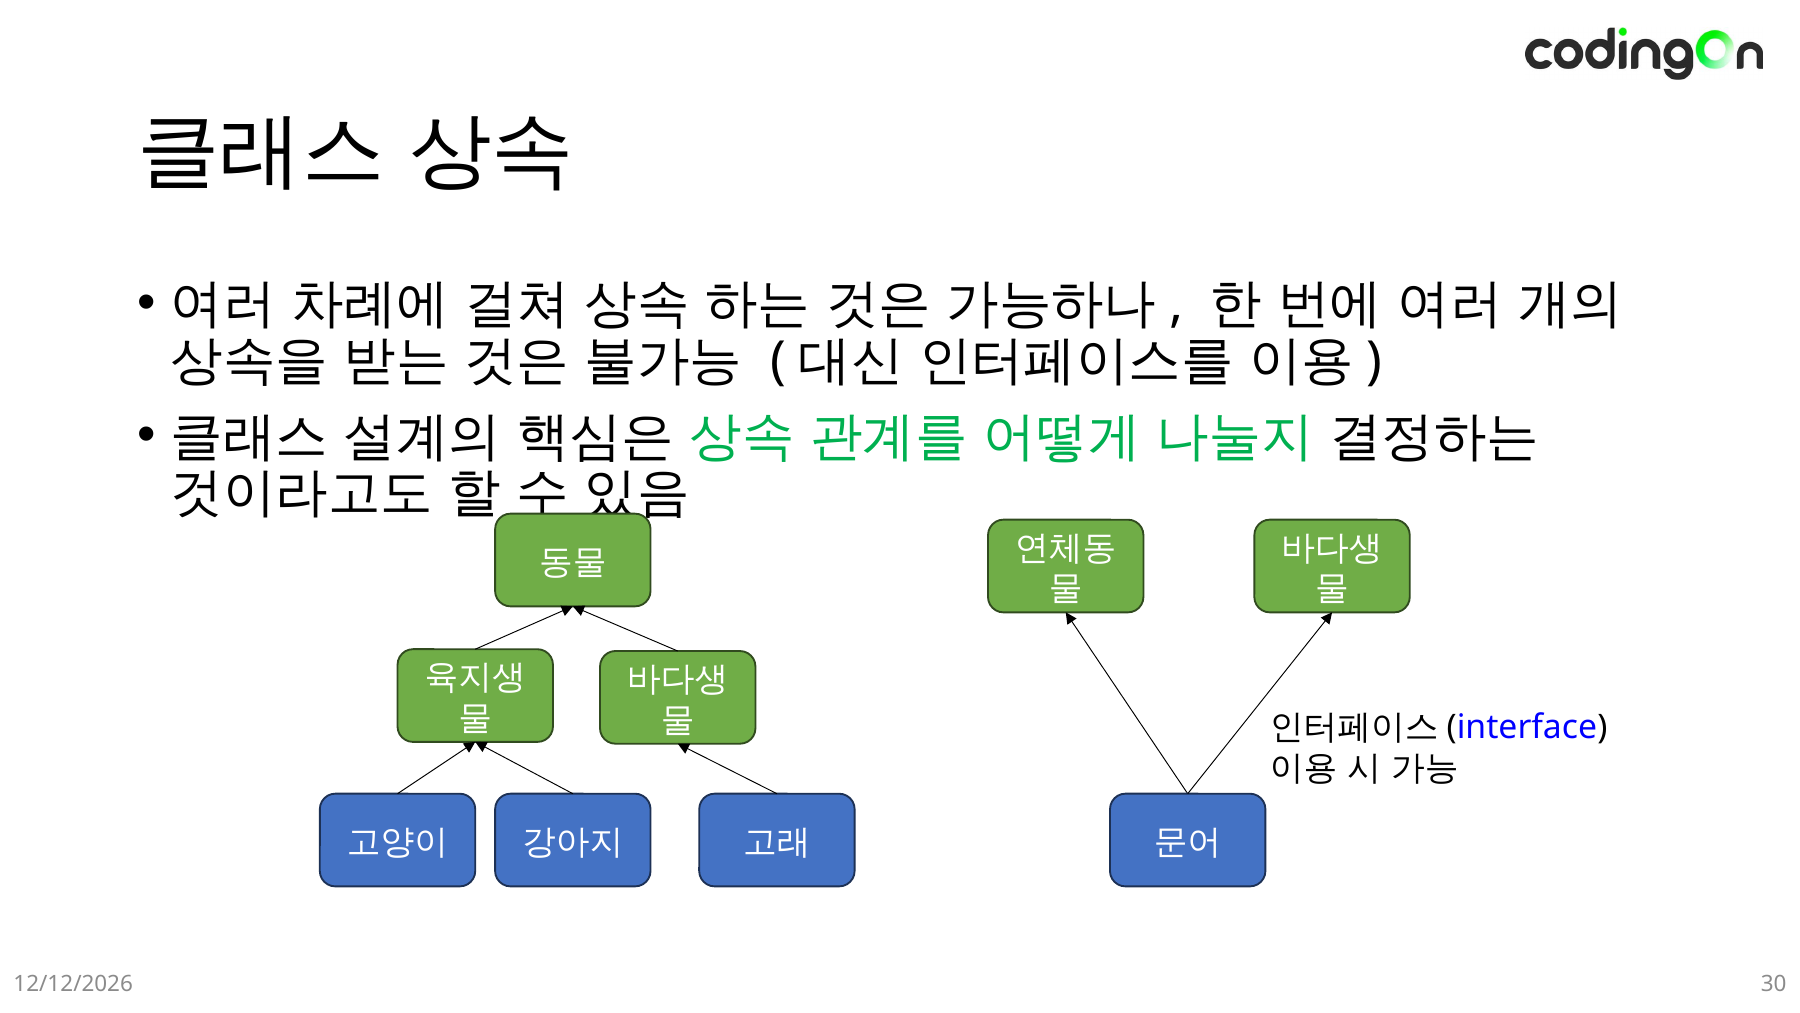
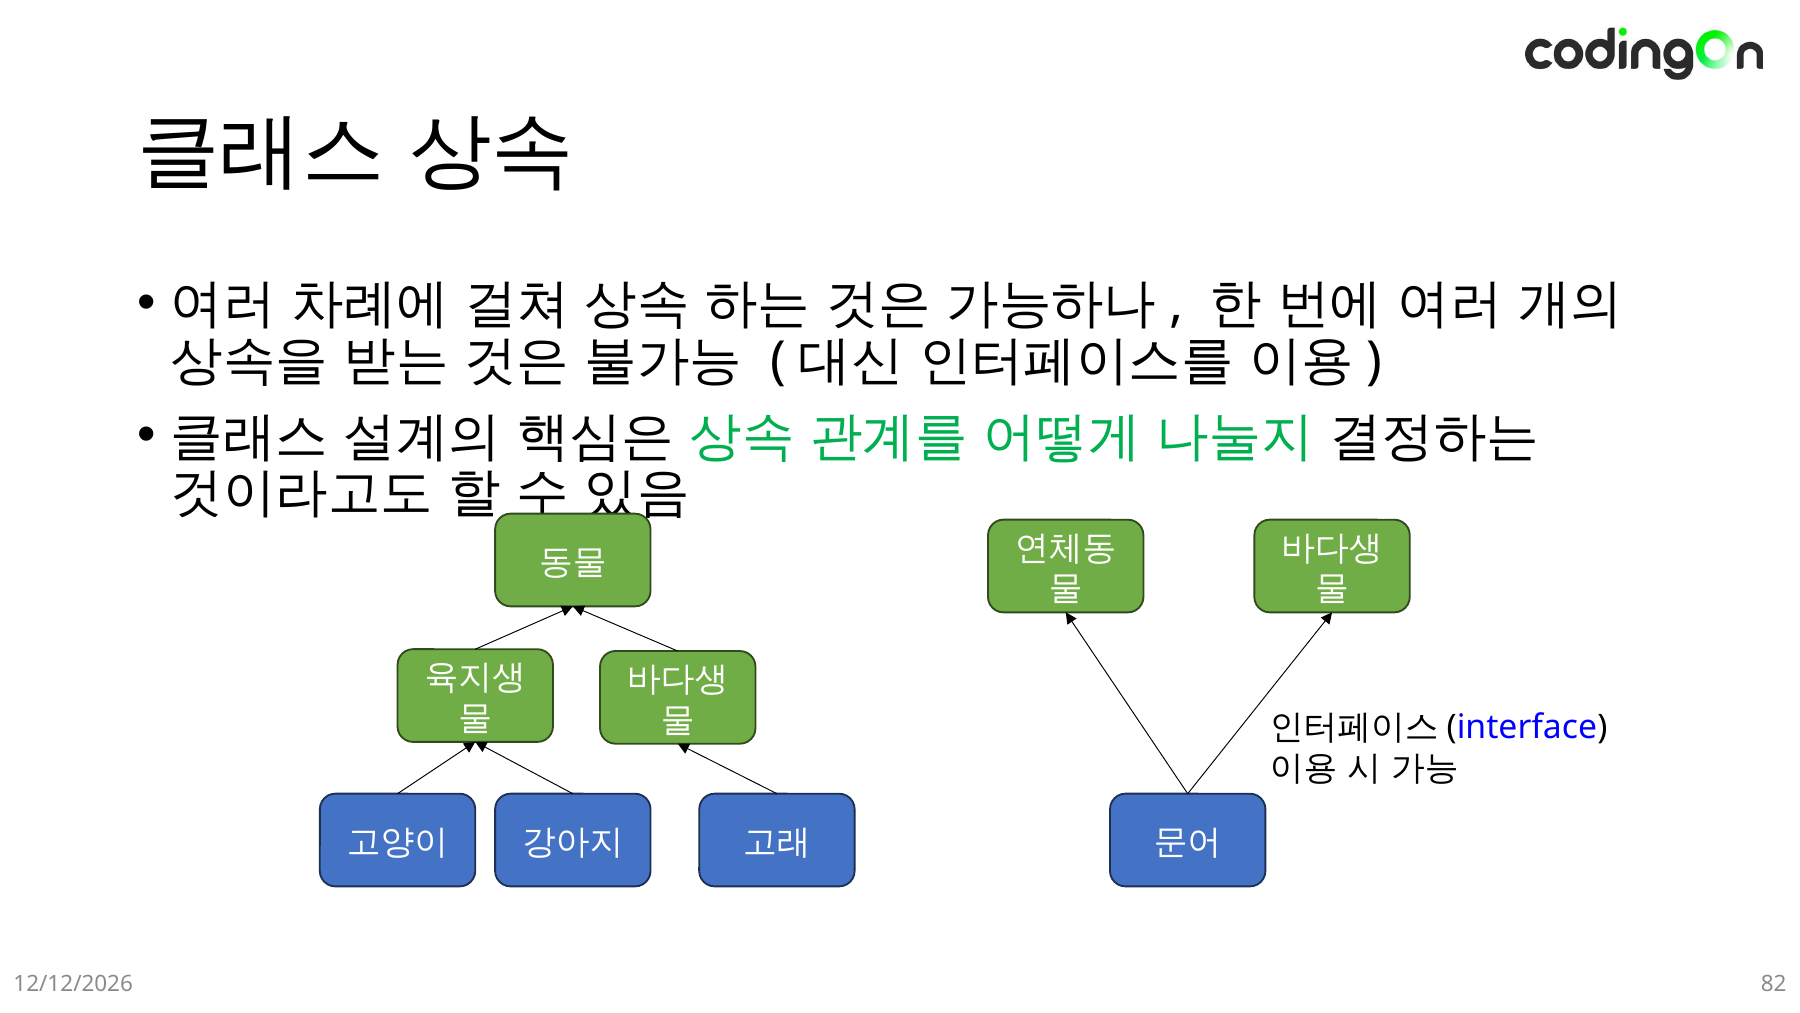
30: 30 -> 82
